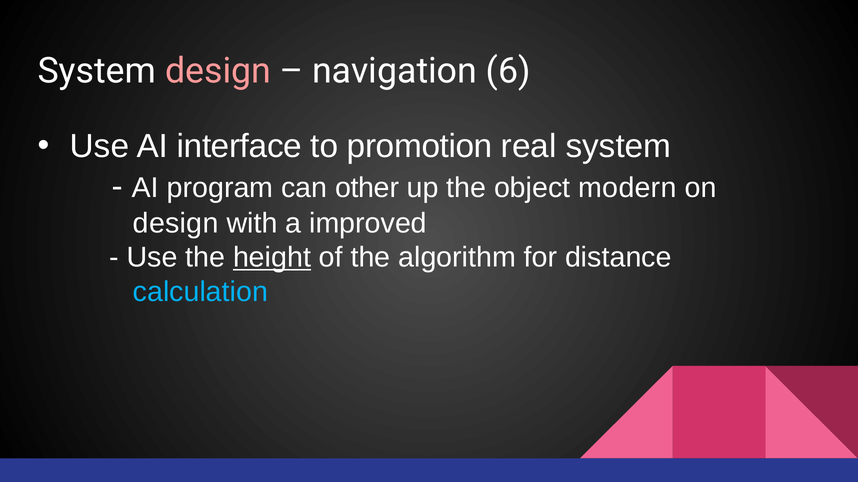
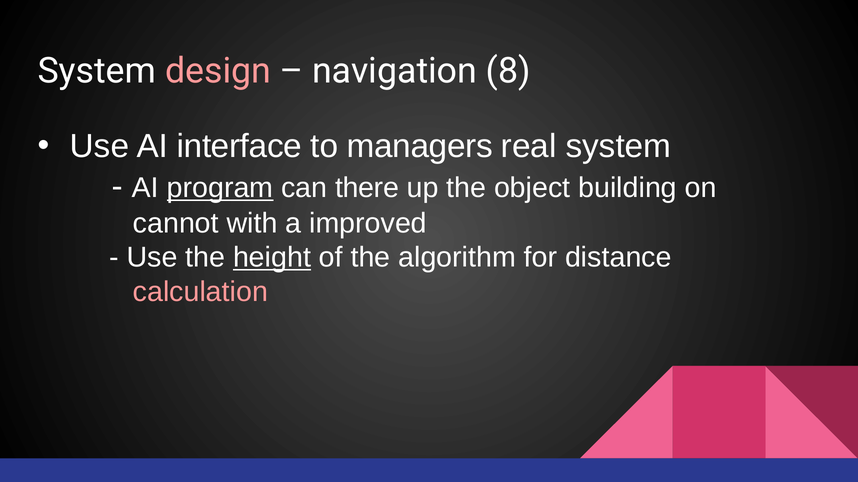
6: 6 -> 8
promotion: promotion -> managers
program underline: none -> present
other: other -> there
modern: modern -> building
design at (176, 224): design -> cannot
calculation colour: light blue -> pink
